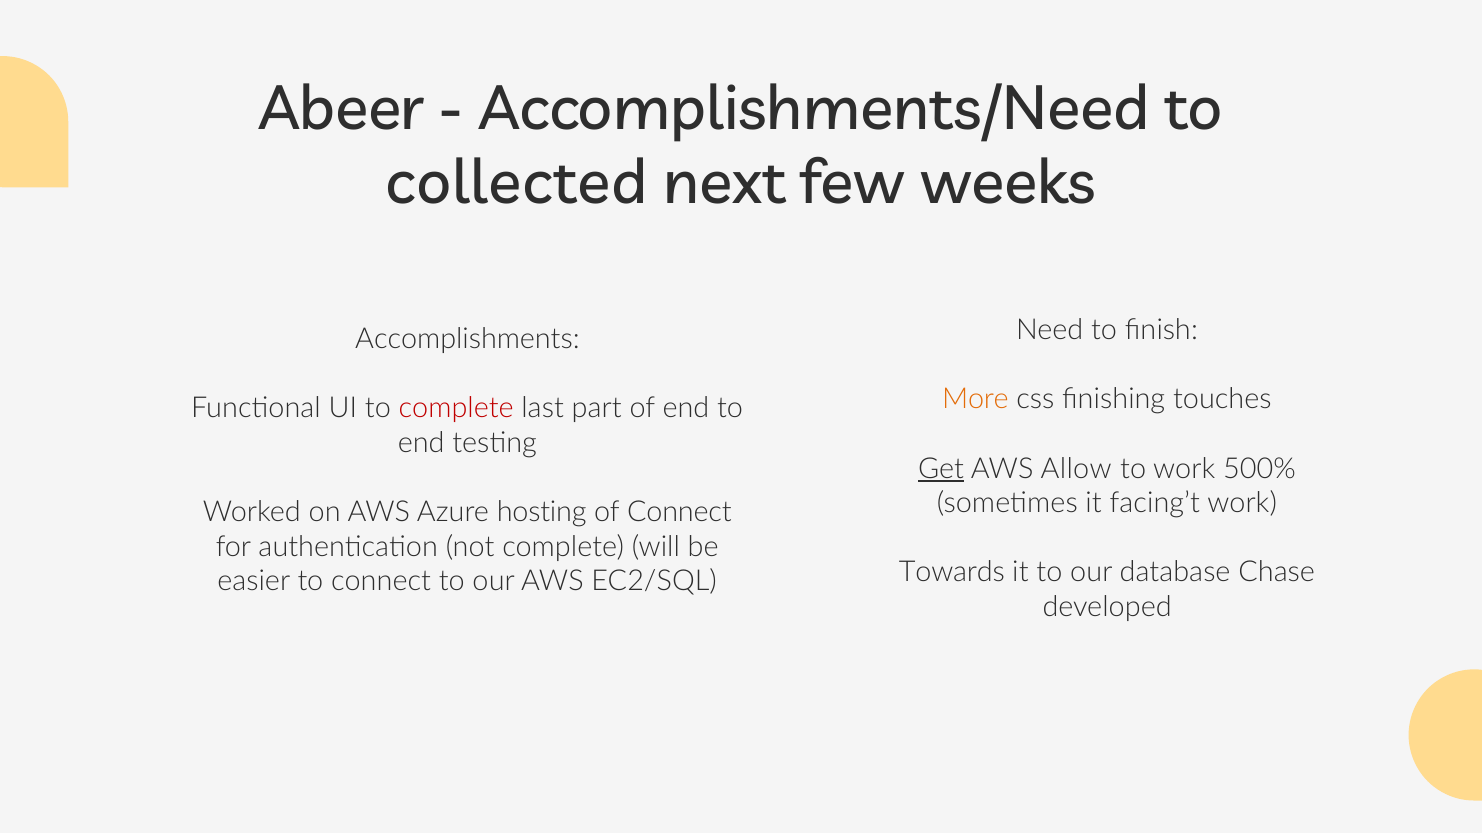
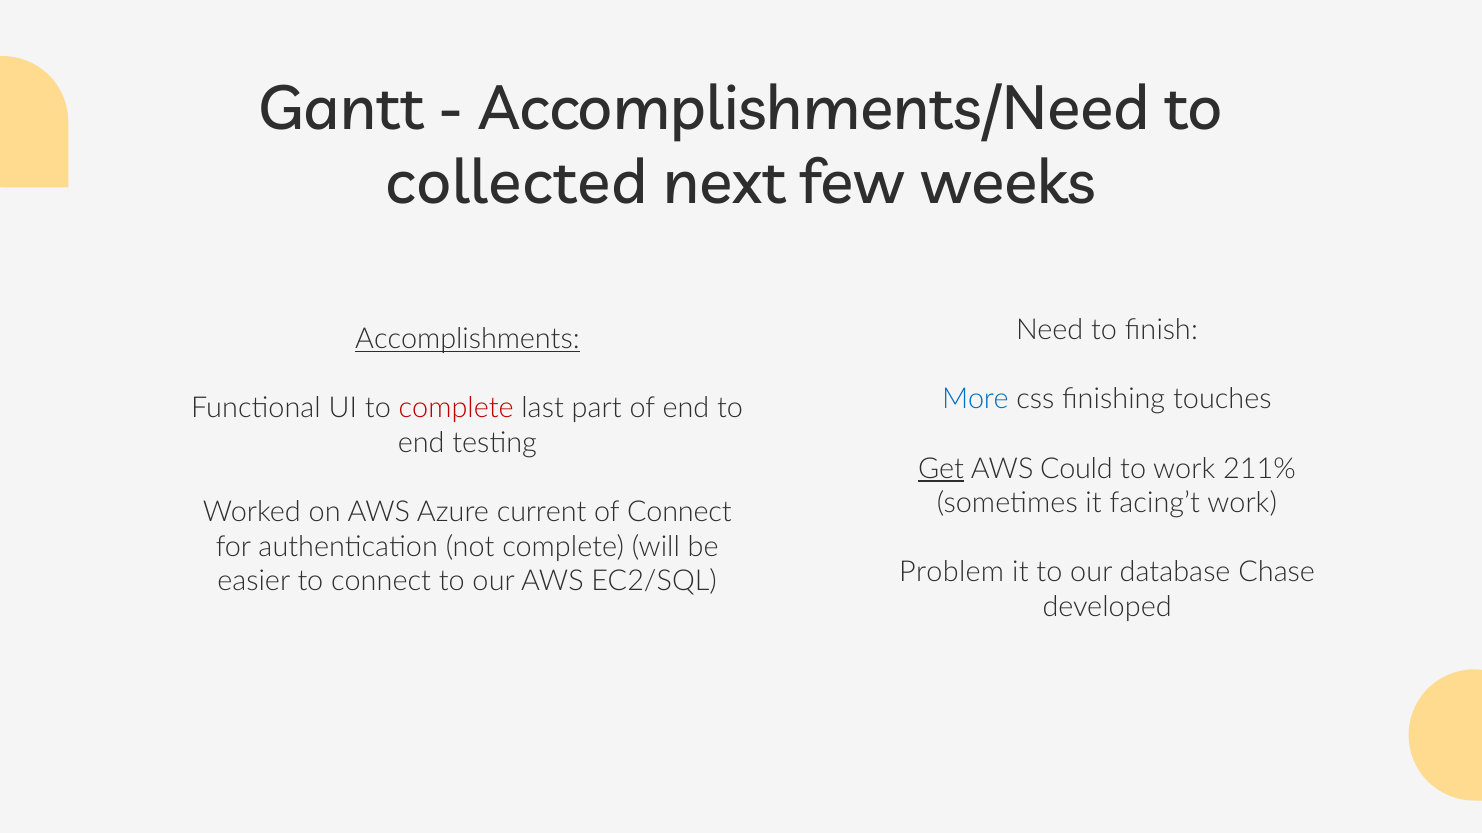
Abeer: Abeer -> Gantt
Accomplishments underline: none -> present
More colour: orange -> blue
Allow: Allow -> Could
500%: 500% -> 211%
hosting: hosting -> current
Towards: Towards -> Problem
